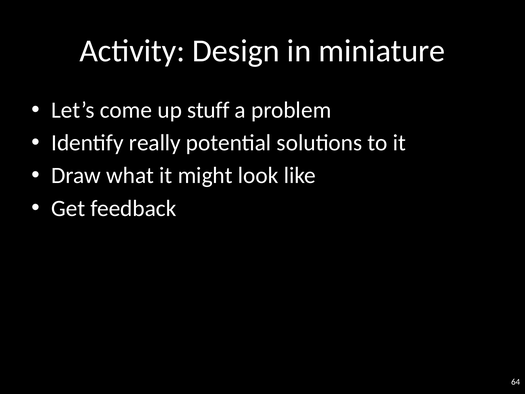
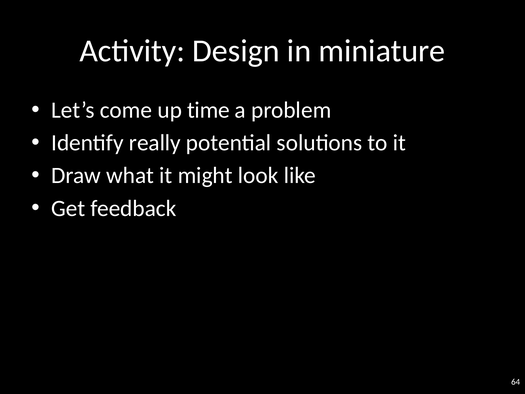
stuff: stuff -> time
